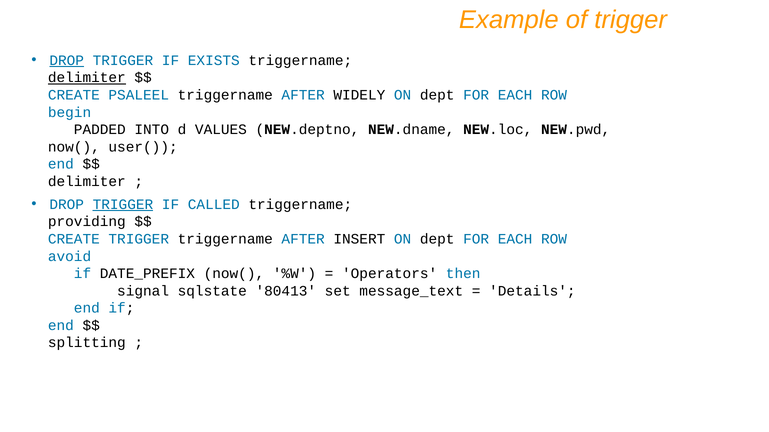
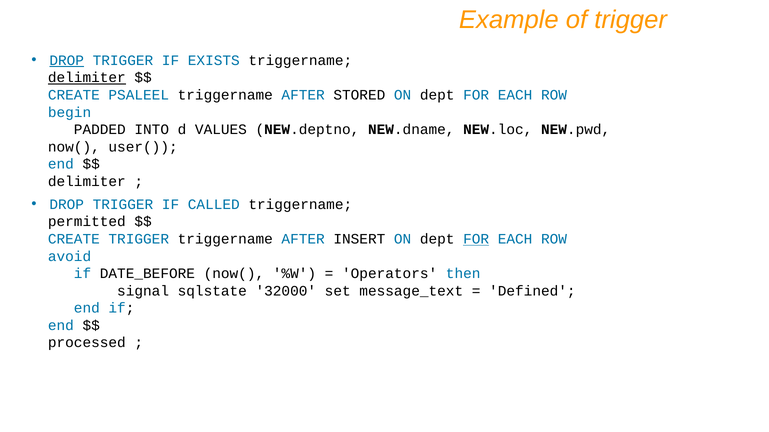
WIDELY: WIDELY -> STORED
TRIGGER at (123, 205) underline: present -> none
providing: providing -> permitted
FOR at (476, 239) underline: none -> present
DATE_PREFIX: DATE_PREFIX -> DATE_BEFORE
80413: 80413 -> 32000
Details: Details -> Defined
splitting: splitting -> processed
